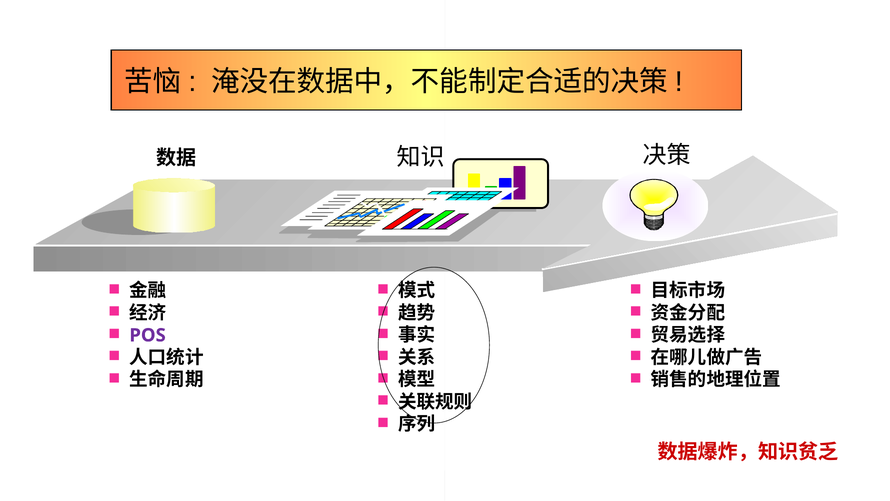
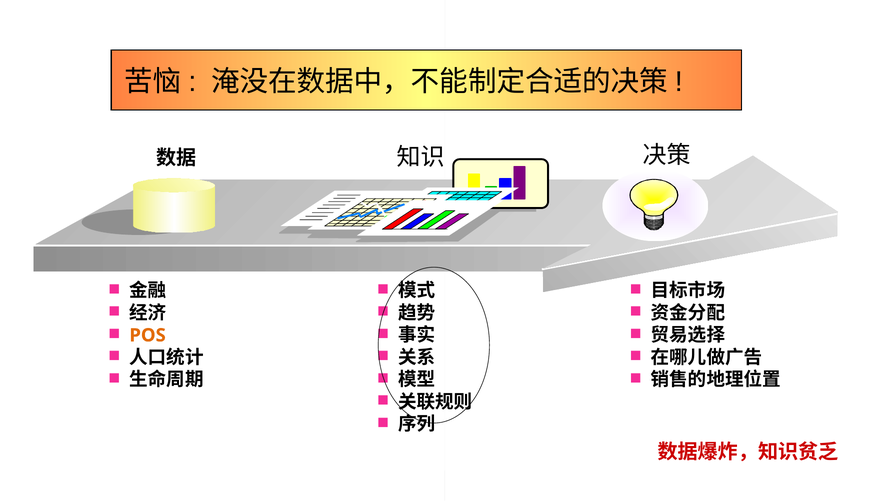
POS colour: purple -> orange
